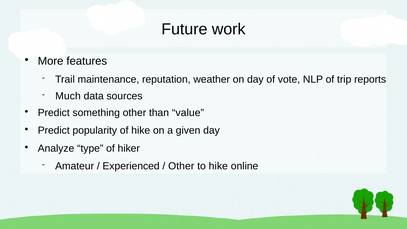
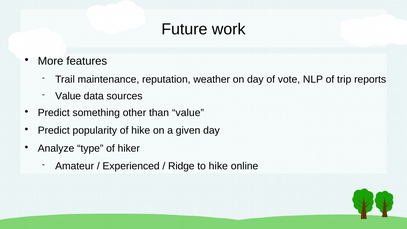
Much at (68, 96): Much -> Value
Other at (181, 166): Other -> Ridge
